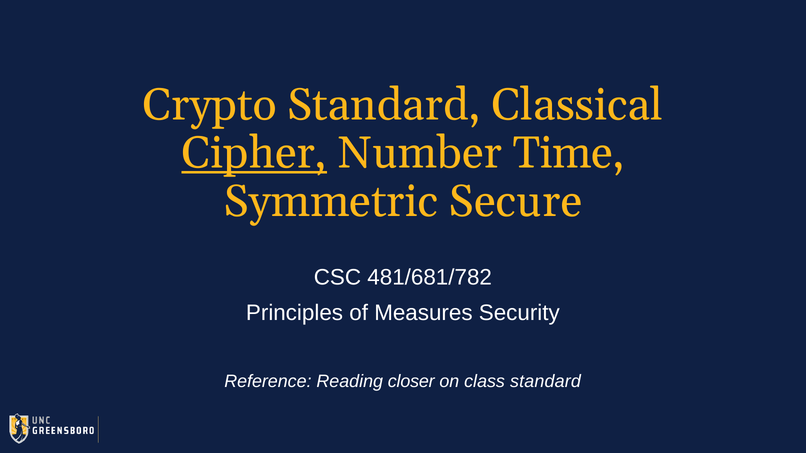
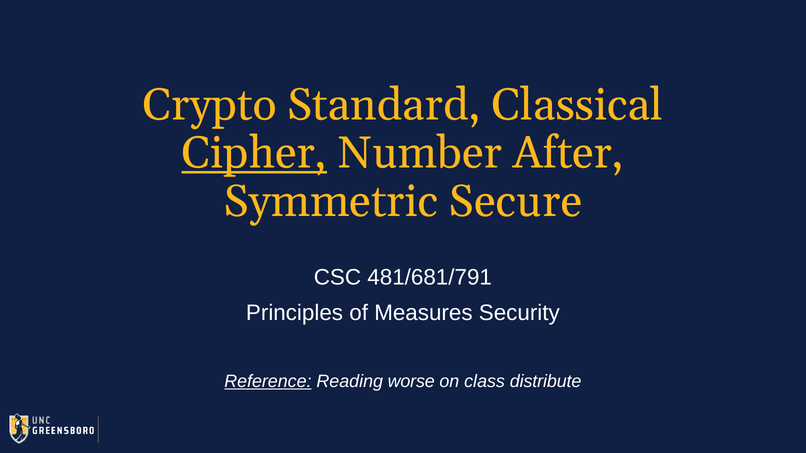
Time: Time -> After
481/681/782: 481/681/782 -> 481/681/791
Reference underline: none -> present
closer: closer -> worse
class standard: standard -> distribute
